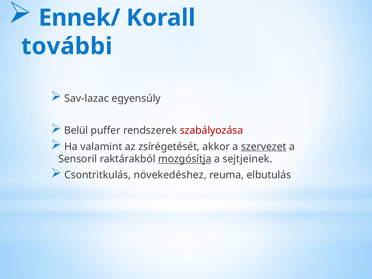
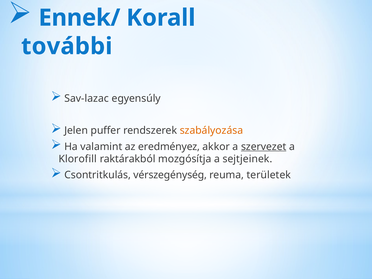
Belül: Belül -> Jelen
szabályozása colour: red -> orange
zsírégetését: zsírégetését -> eredményez
Sensoril: Sensoril -> Klorofill
mozgósítja underline: present -> none
növekedéshez: növekedéshez -> vérszegénység
elbutulás: elbutulás -> területek
